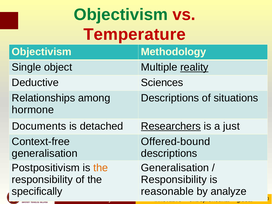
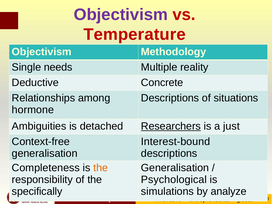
Objectivism at (121, 15) colour: green -> purple
object: object -> needs
reality underline: present -> none
Sciences: Sciences -> Concrete
Documents: Documents -> Ambiguities
Offered-bound: Offered-bound -> Interest-bound
Postpositivism: Postpositivism -> Completeness
Responsibility at (174, 180): Responsibility -> Psychological
reasonable: reasonable -> simulations
